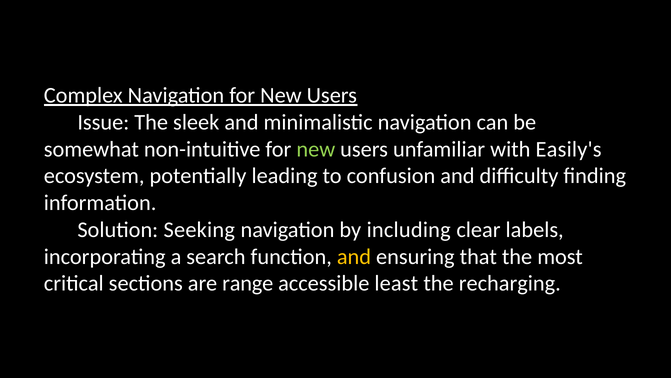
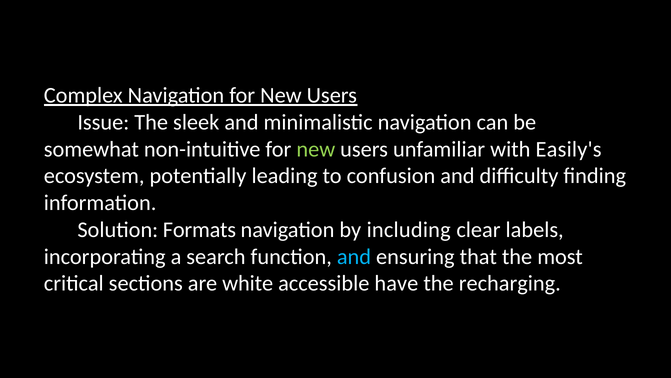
Seeking: Seeking -> Formats
and at (354, 256) colour: yellow -> light blue
range: range -> white
least: least -> have
